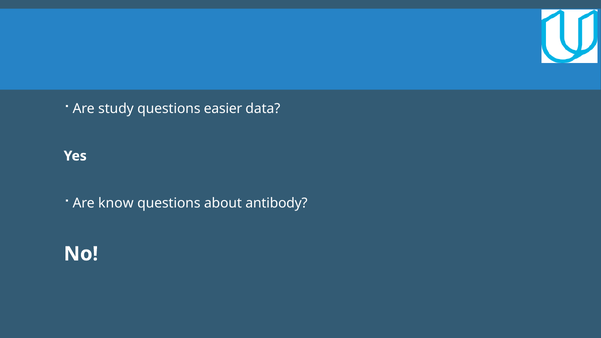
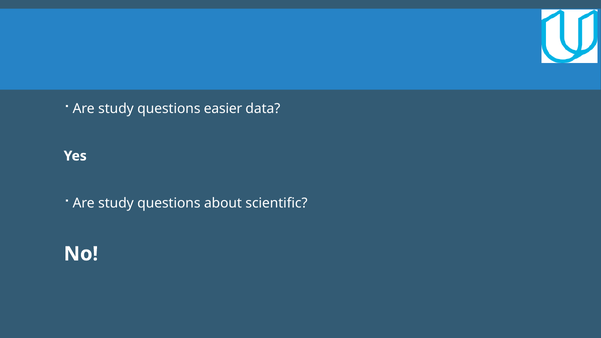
know at (116, 203): know -> study
antibody: antibody -> scientific
